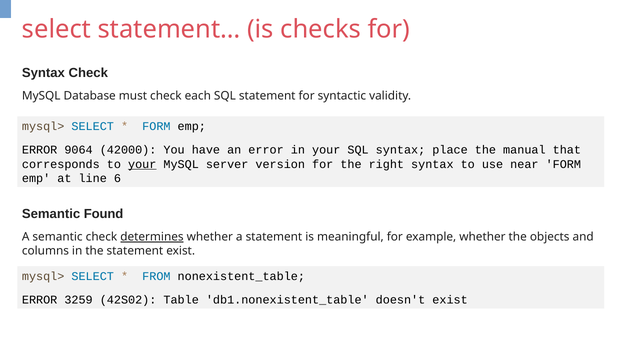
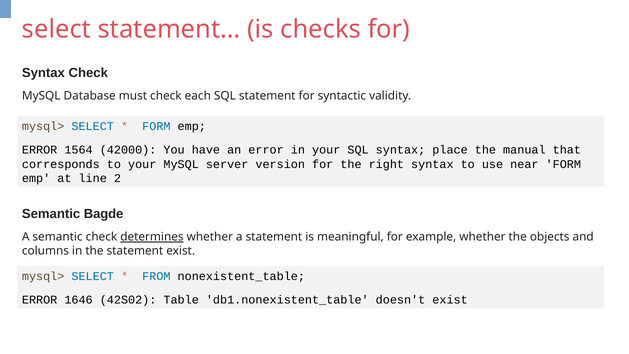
9064: 9064 -> 1564
your at (142, 164) underline: present -> none
6: 6 -> 2
Found: Found -> Bagde
3259: 3259 -> 1646
